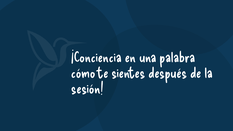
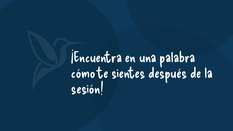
¡Conciencia: ¡Conciencia -> ¡Encuentra
